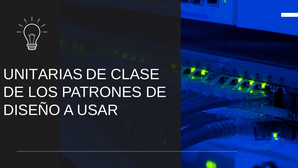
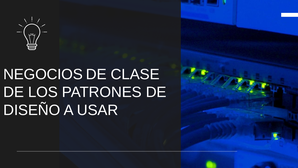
UNITARIAS: UNITARIAS -> NEGOCIOS
